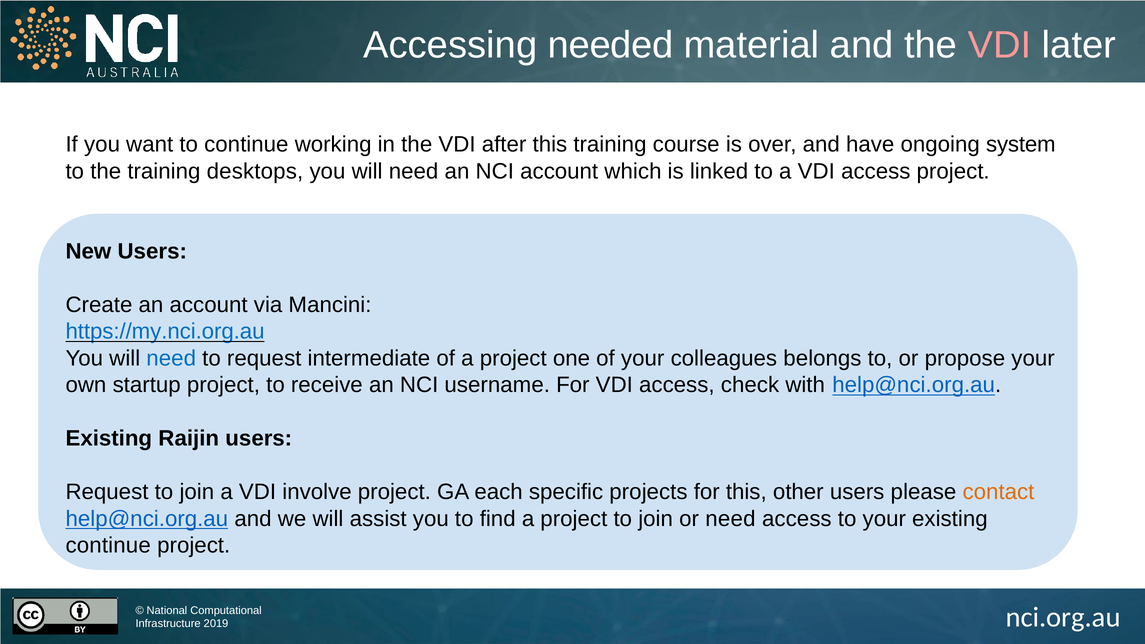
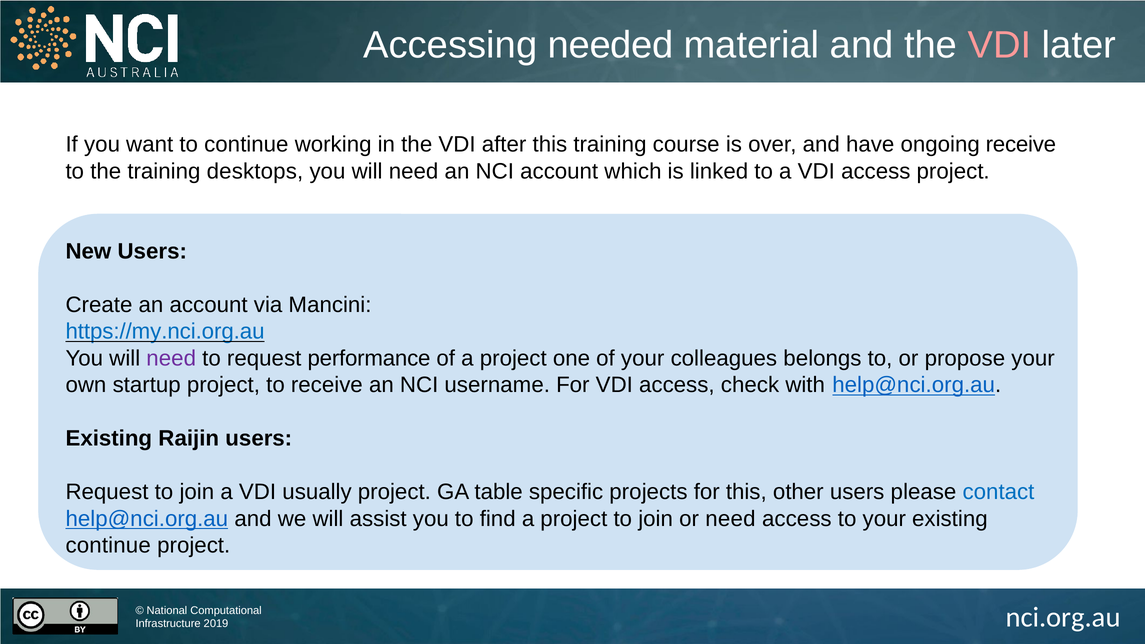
ongoing system: system -> receive
need at (171, 358) colour: blue -> purple
intermediate: intermediate -> performance
involve: involve -> usually
each: each -> table
contact colour: orange -> blue
